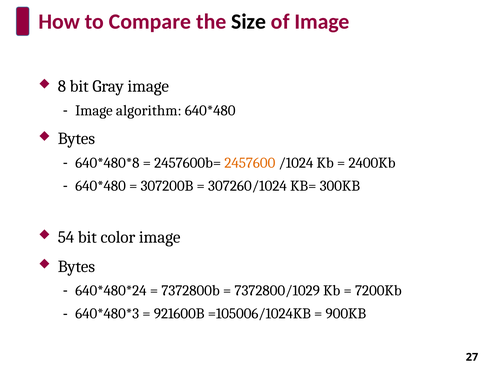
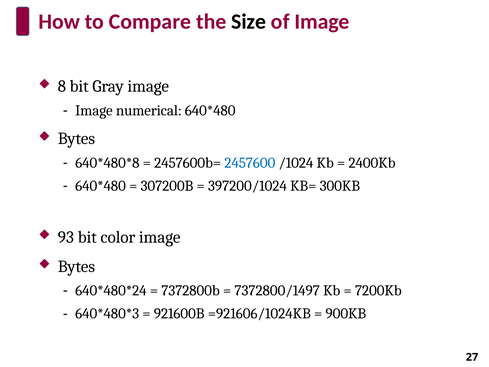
algorithm: algorithm -> numerical
2457600 colour: orange -> blue
307260/1024: 307260/1024 -> 397200/1024
54: 54 -> 93
7372800/1029: 7372800/1029 -> 7372800/1497
=105006/1024KB: =105006/1024KB -> =921606/1024KB
